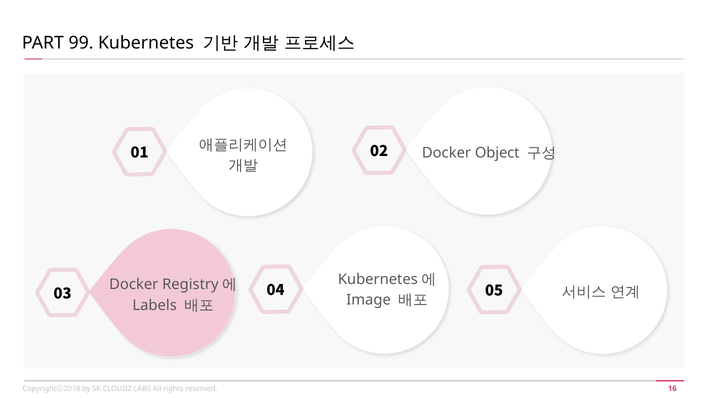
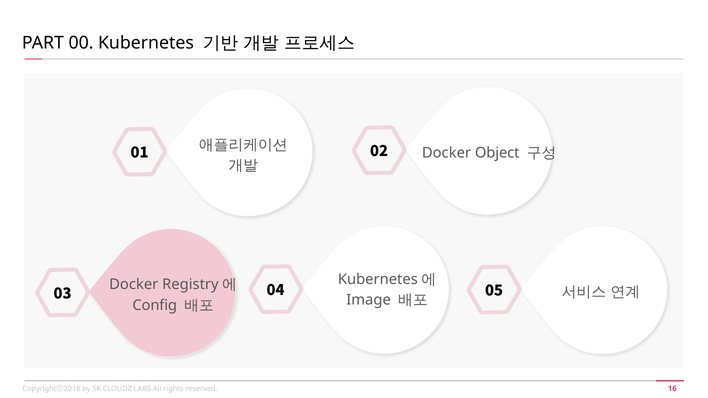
99: 99 -> 00
Labels: Labels -> Config
